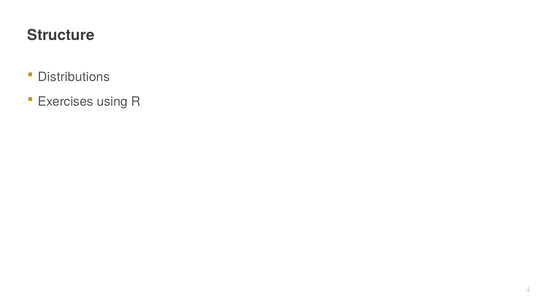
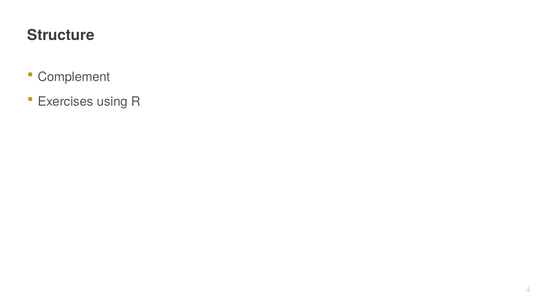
Distributions: Distributions -> Complement
